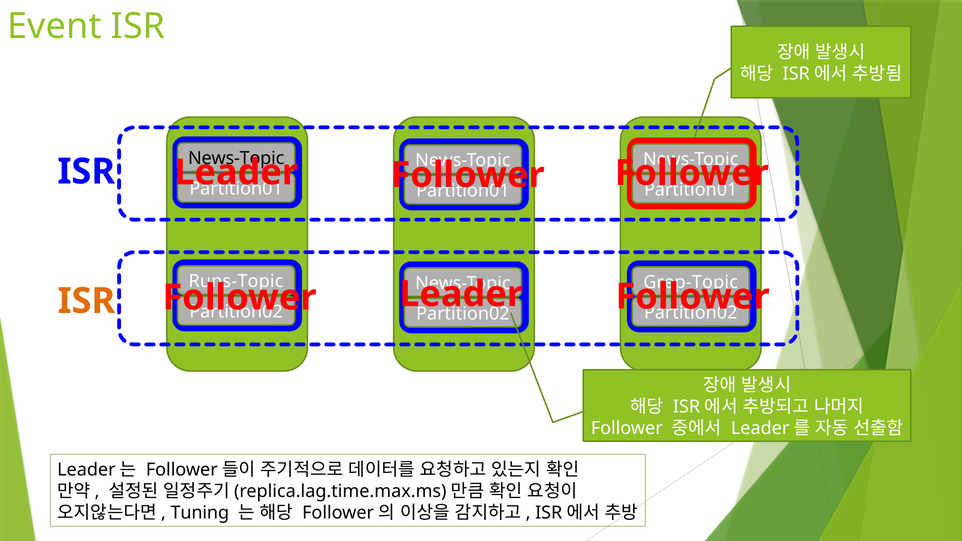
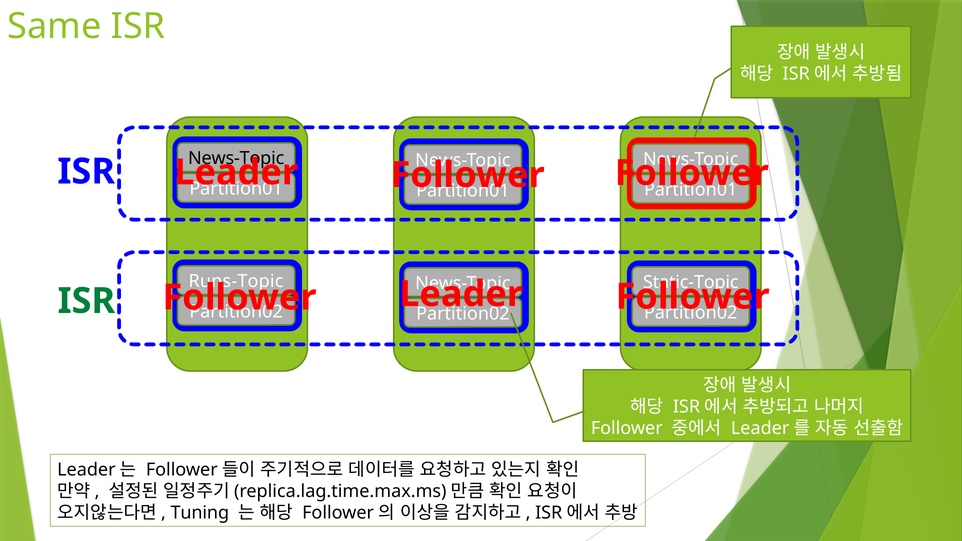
Event: Event -> Same
Grep-Topic: Grep-Topic -> Static-Topic
ISR at (86, 301) colour: orange -> green
